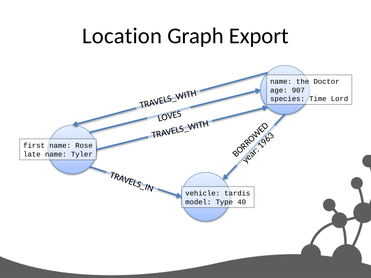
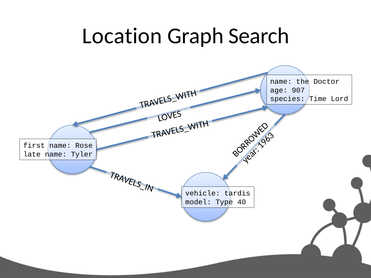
Export: Export -> Search
